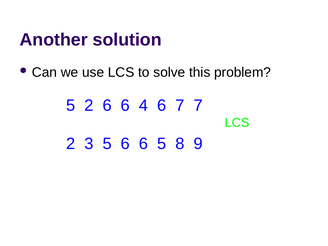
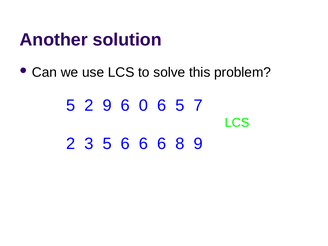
2 6: 6 -> 9
4: 4 -> 0
6 7: 7 -> 5
6 6 5: 5 -> 6
